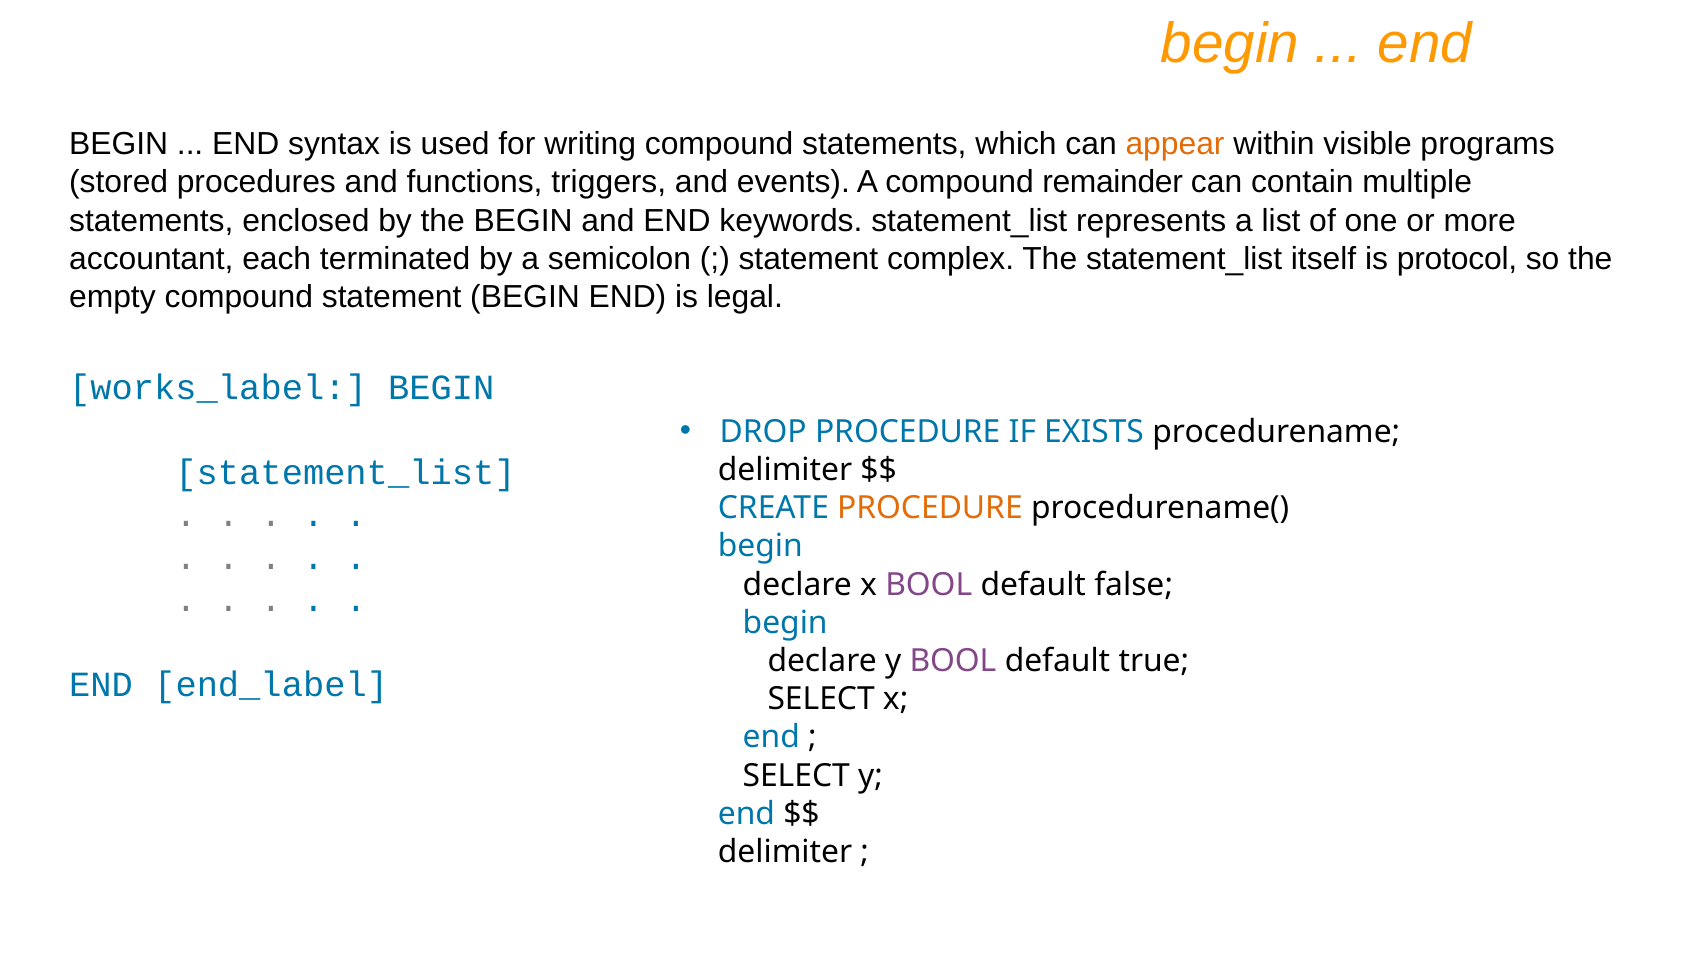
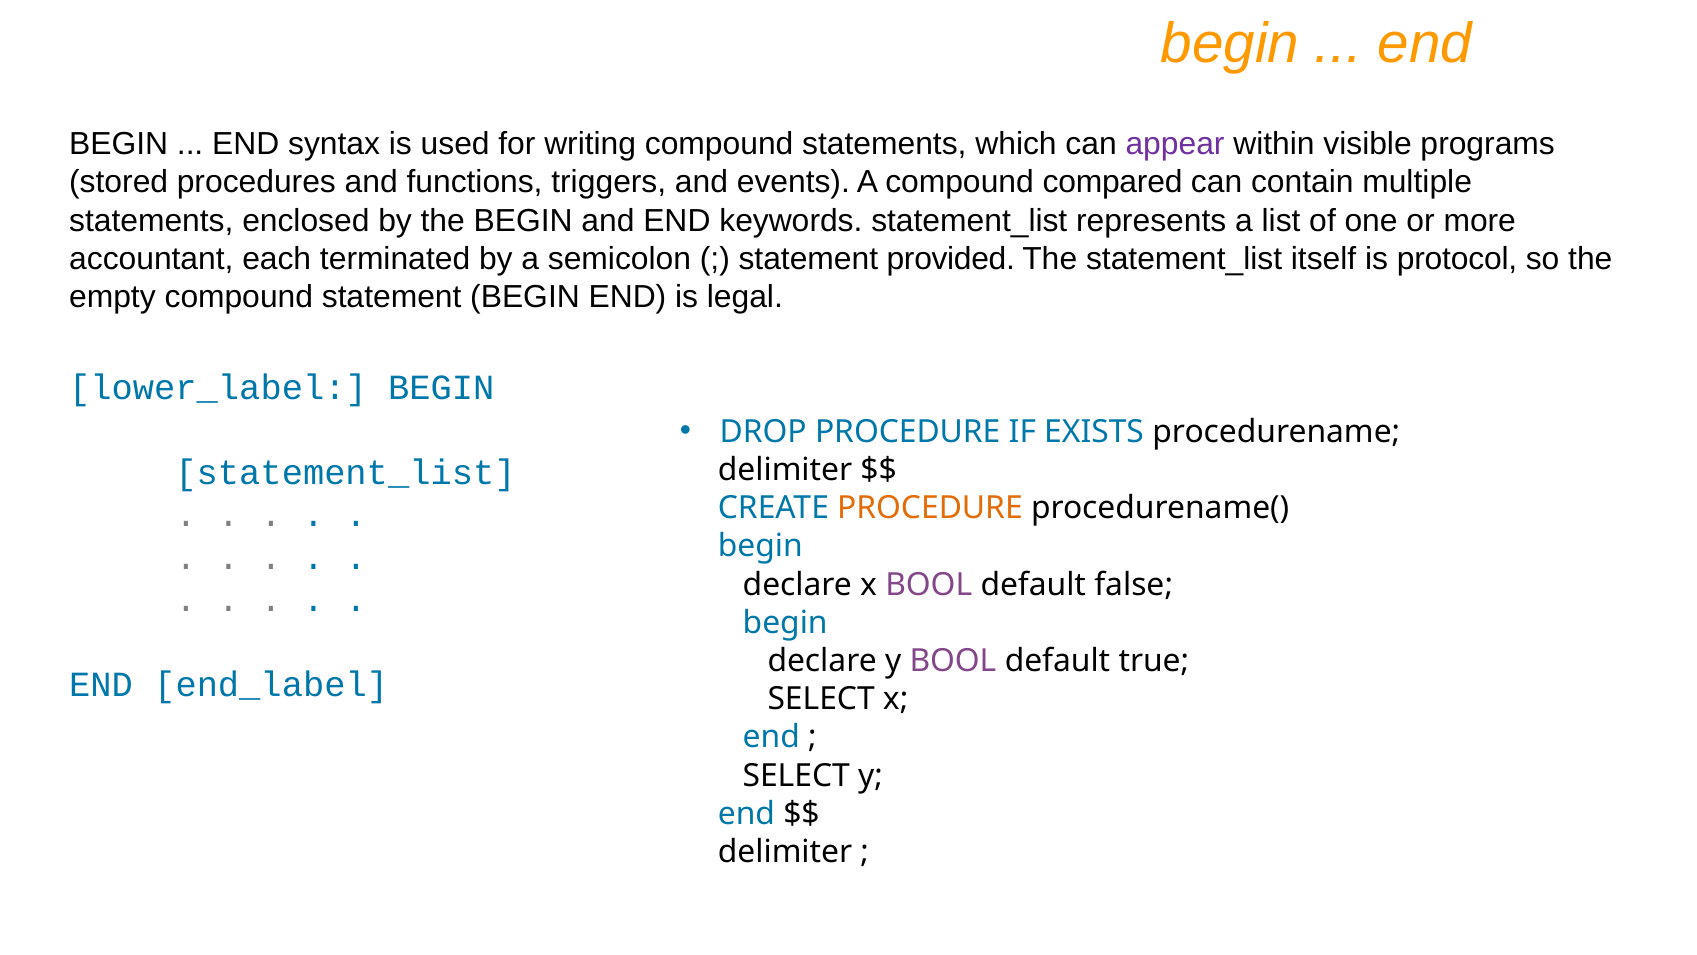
appear colour: orange -> purple
remainder: remainder -> compared
complex: complex -> provided
works_label: works_label -> lower_label
